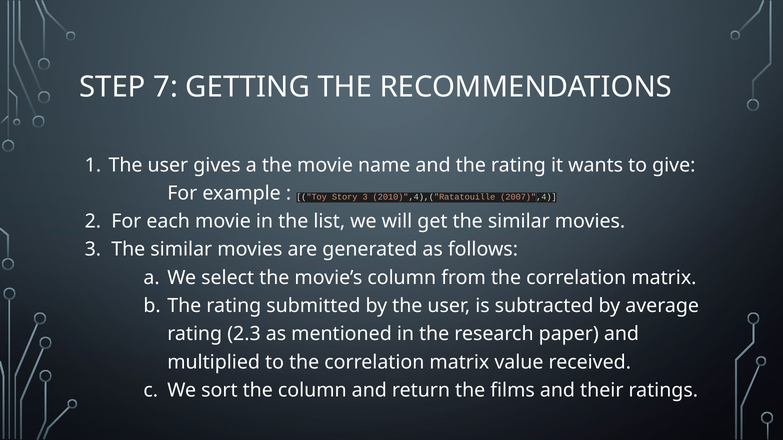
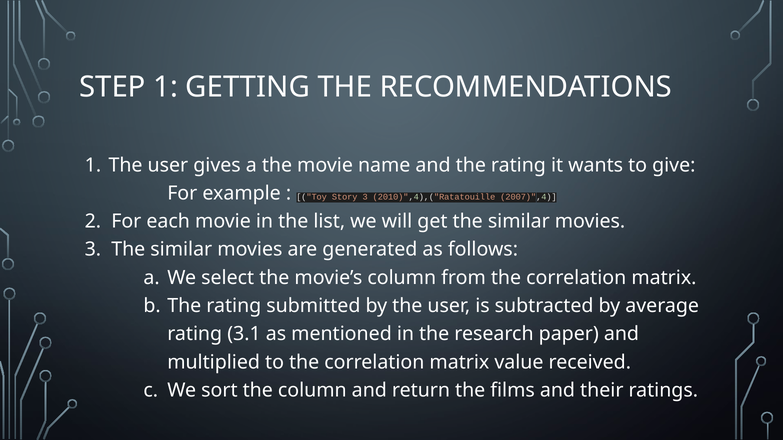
STEP 7: 7 -> 1
2.3: 2.3 -> 3.1
